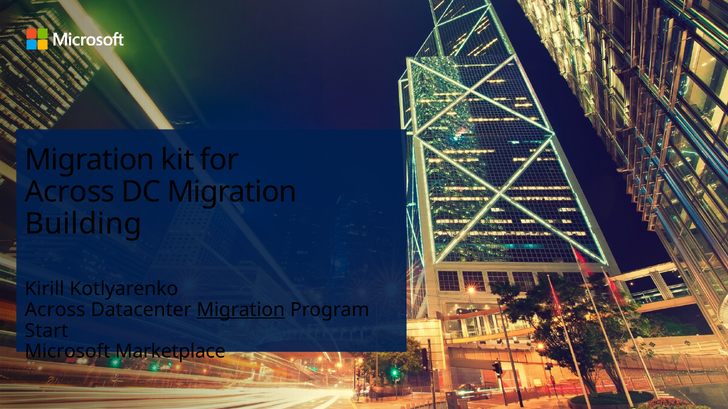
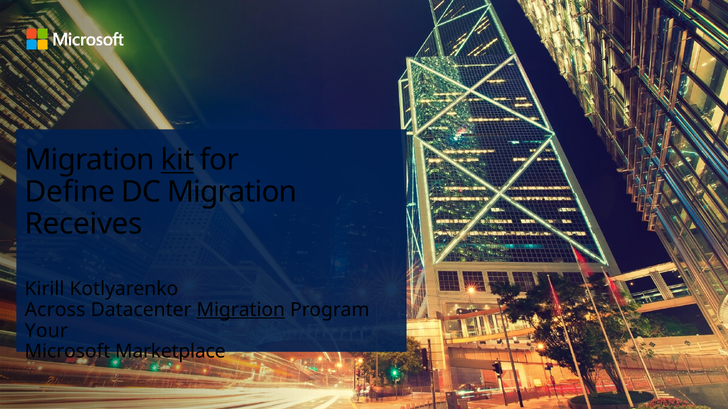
kit underline: none -> present
Across at (70, 192): Across -> Define
Building: Building -> Receives
Start: Start -> Your
